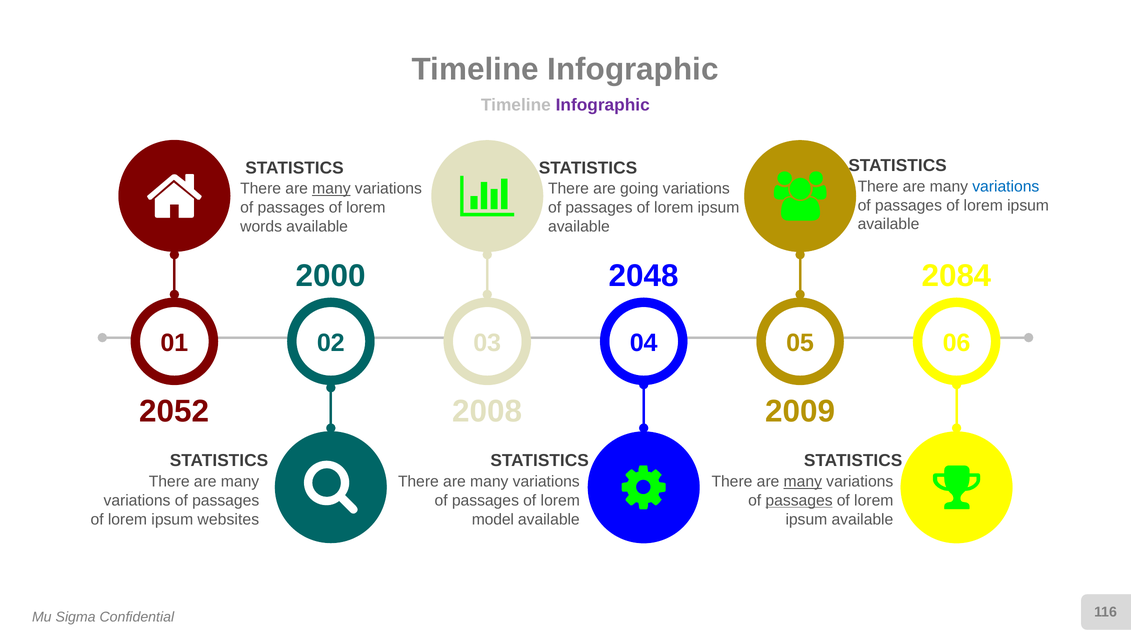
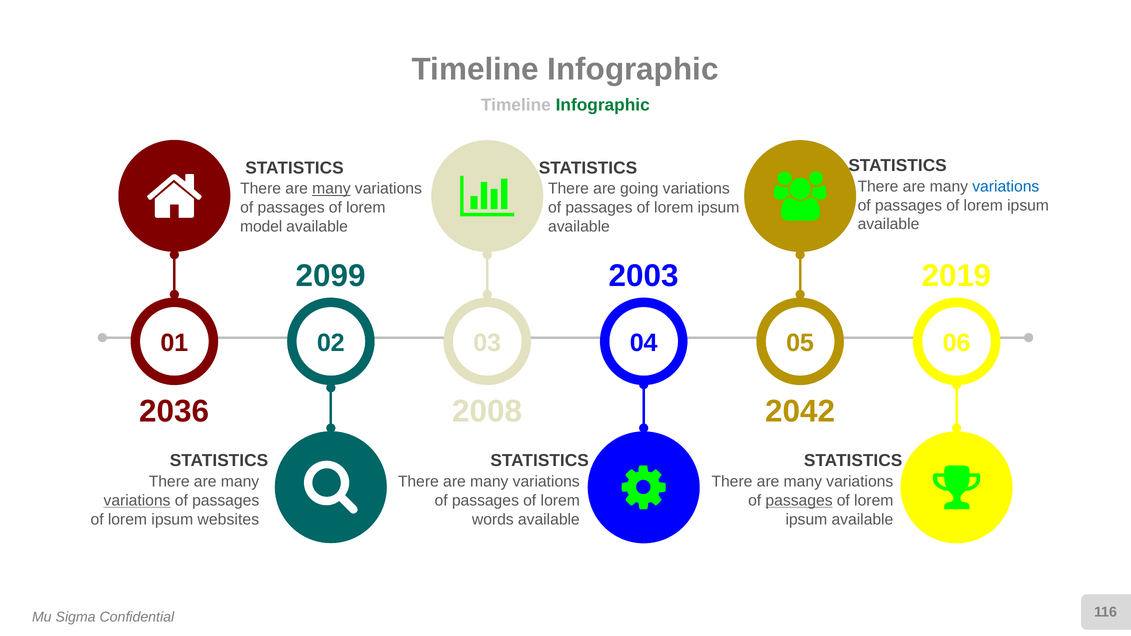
Infographic at (603, 105) colour: purple -> green
words: words -> model
2000: 2000 -> 2099
2048: 2048 -> 2003
2084: 2084 -> 2019
2052: 2052 -> 2036
2009: 2009 -> 2042
many at (803, 482) underline: present -> none
variations at (137, 501) underline: none -> present
model: model -> words
